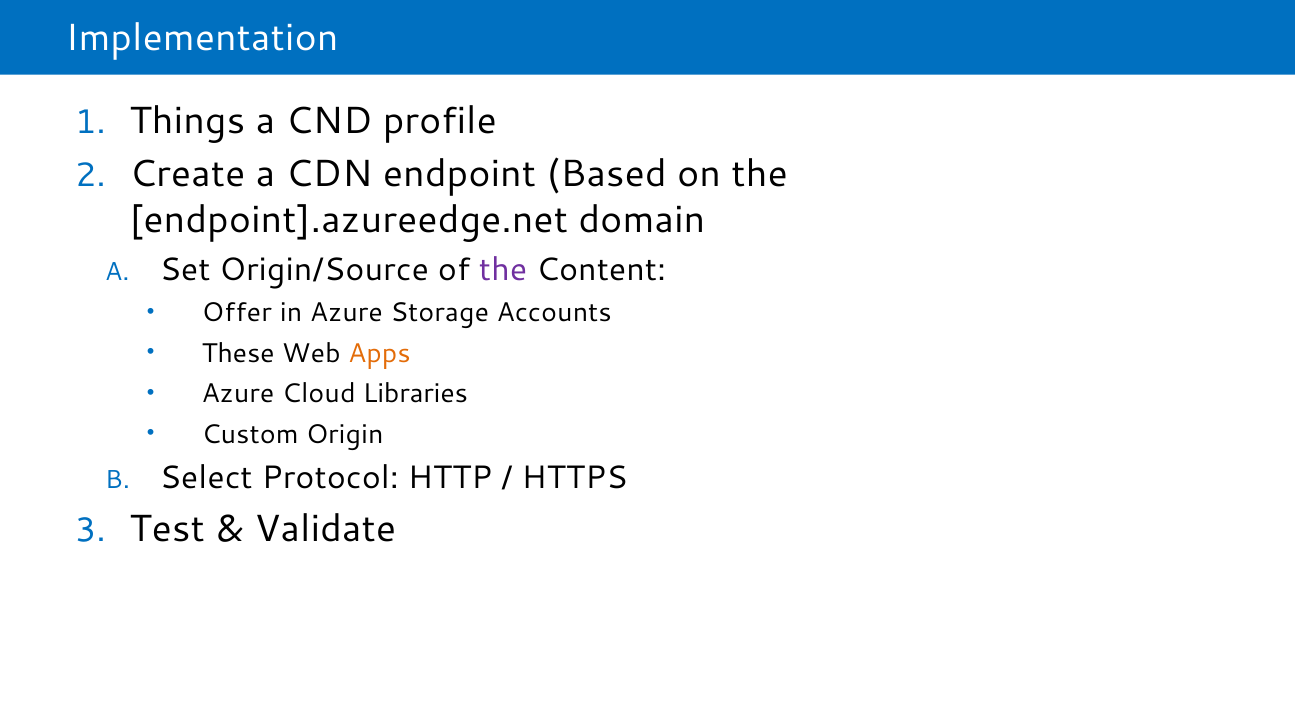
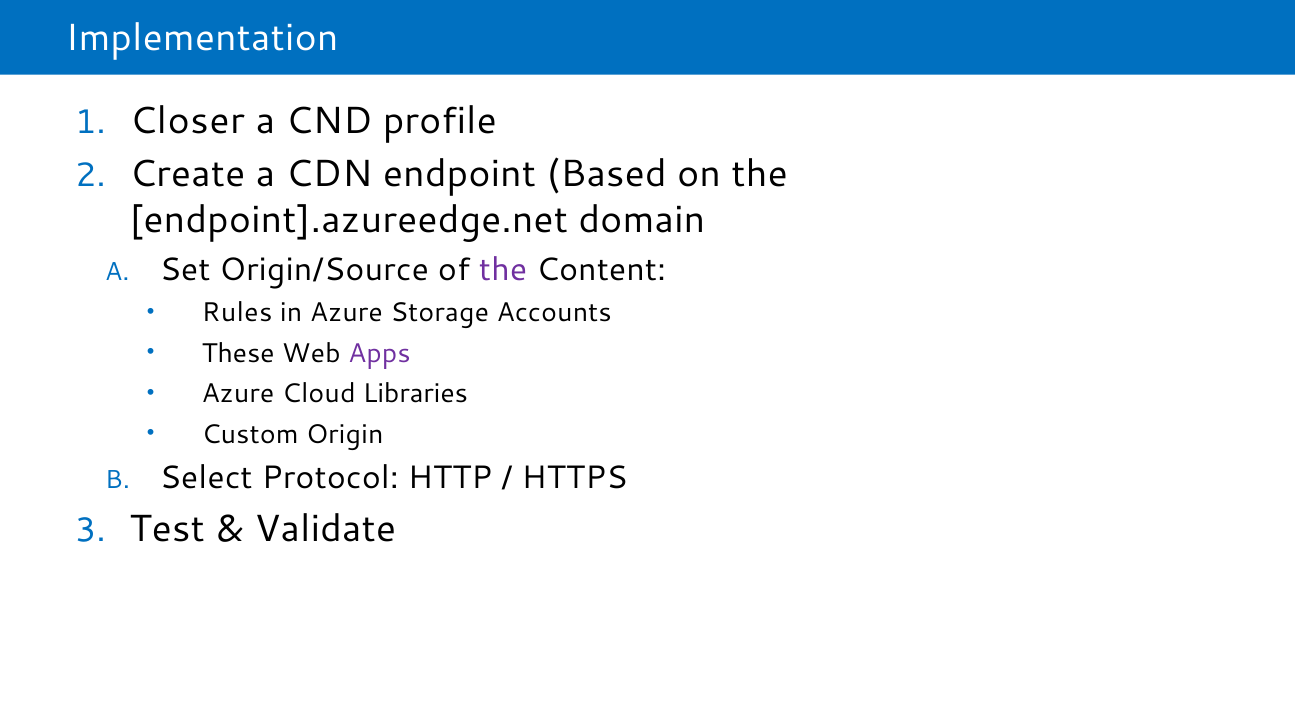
Things: Things -> Closer
Offer: Offer -> Rules
Apps colour: orange -> purple
